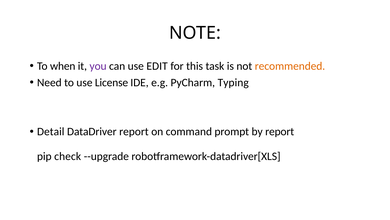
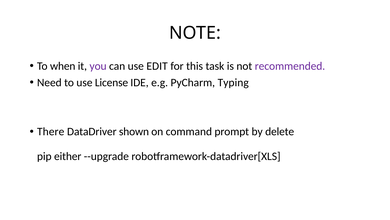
recommended colour: orange -> purple
Detail: Detail -> There
DataDriver report: report -> shown
by report: report -> delete
check: check -> either
